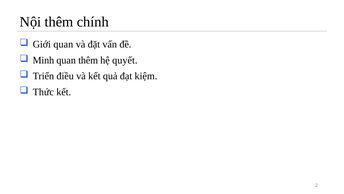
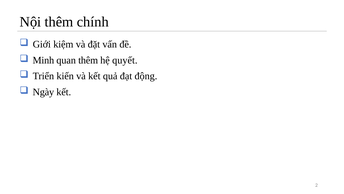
Giới quan: quan -> kiệm
điều: điều -> kiến
kiệm: kiệm -> động
Thức: Thức -> Ngày
